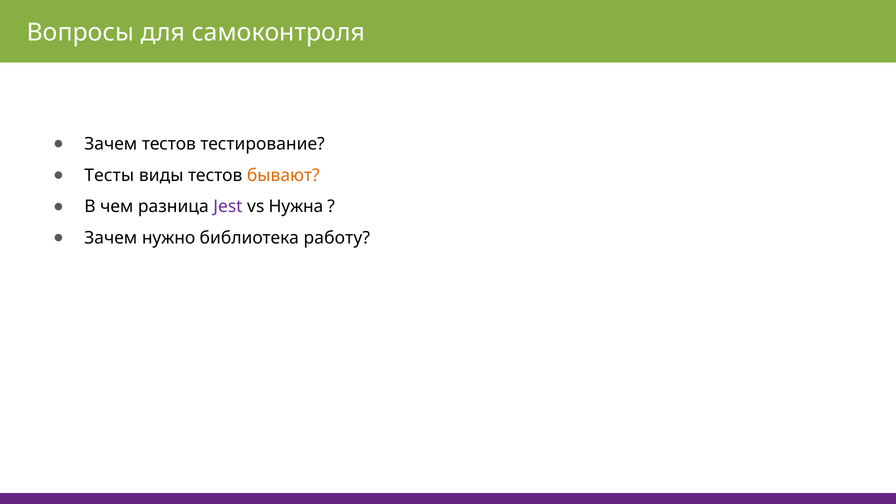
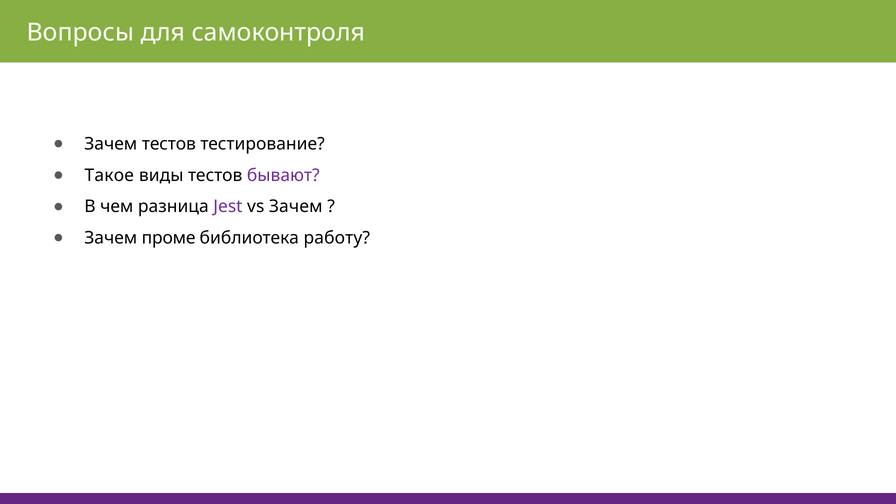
Тесты: Тесты -> Такое
бывают colour: orange -> purple
vs Нужна: Нужна -> Зачем
нужно: нужно -> проме
